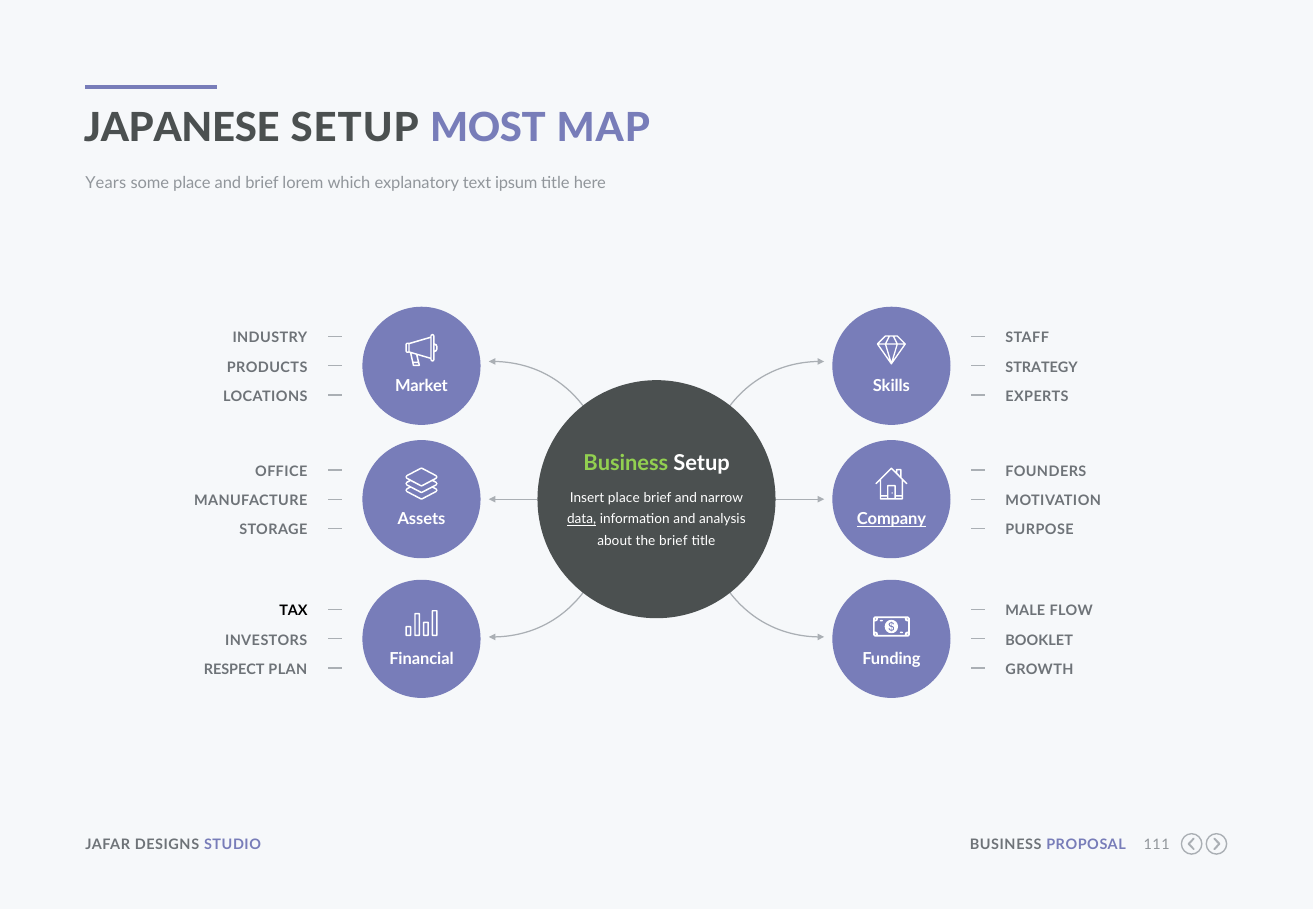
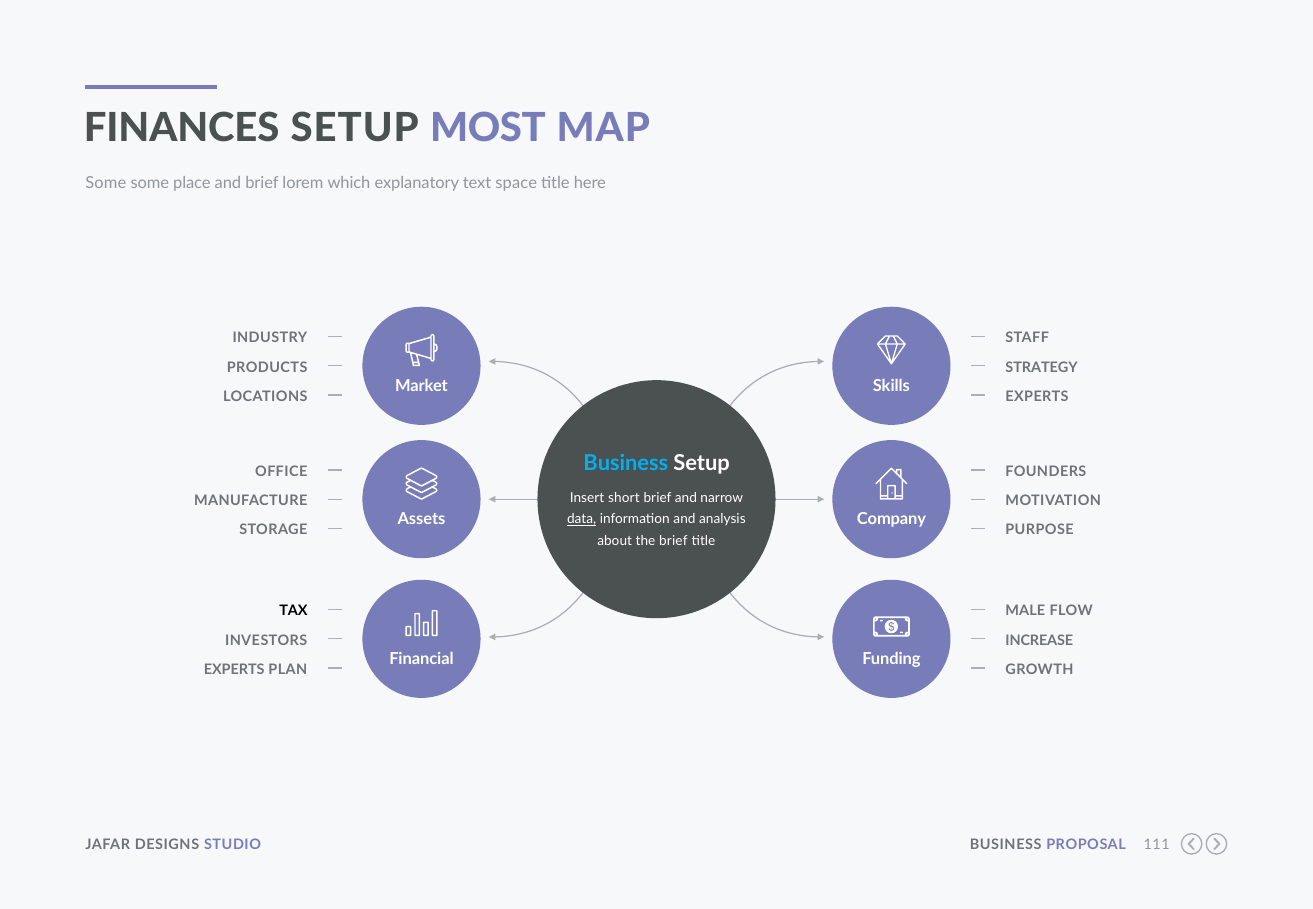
JAPANESE: JAPANESE -> FINANCES
Years at (106, 183): Years -> Some
ipsum: ipsum -> space
Business at (626, 463) colour: light green -> light blue
Insert place: place -> short
Company underline: present -> none
BOOKLET: BOOKLET -> INCREASE
RESPECT at (234, 670): RESPECT -> EXPERTS
